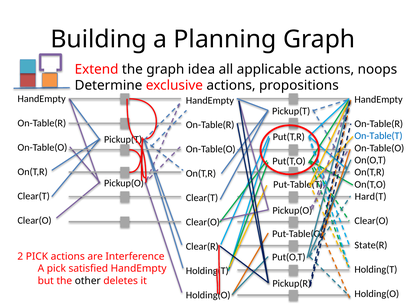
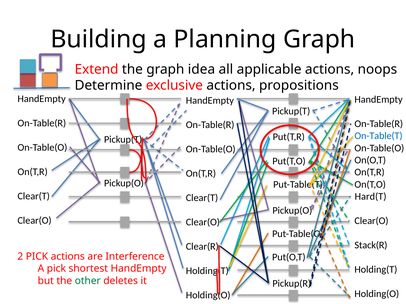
State(R: State(R -> Stack(R
satisfied: satisfied -> shortest
other colour: black -> green
